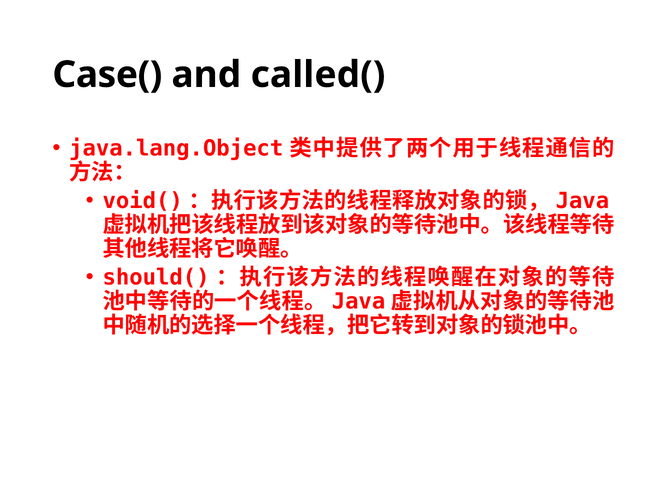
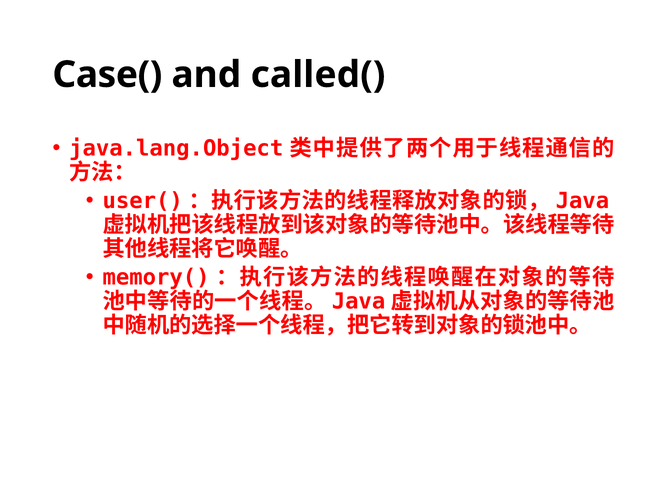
void(: void( -> user(
should(: should( -> memory(
